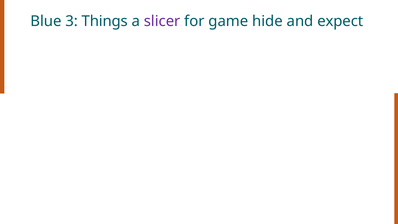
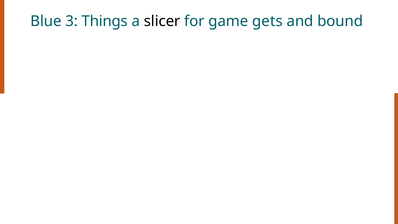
slicer colour: purple -> black
hide: hide -> gets
expect: expect -> bound
